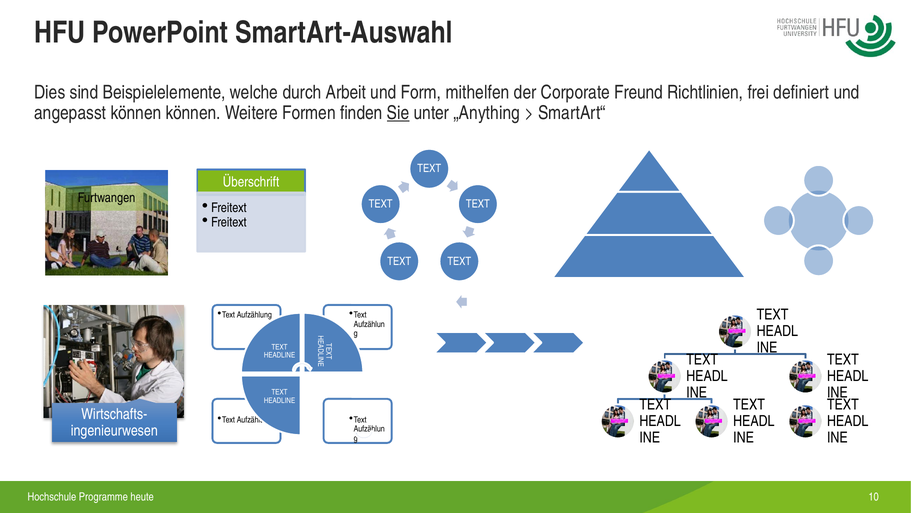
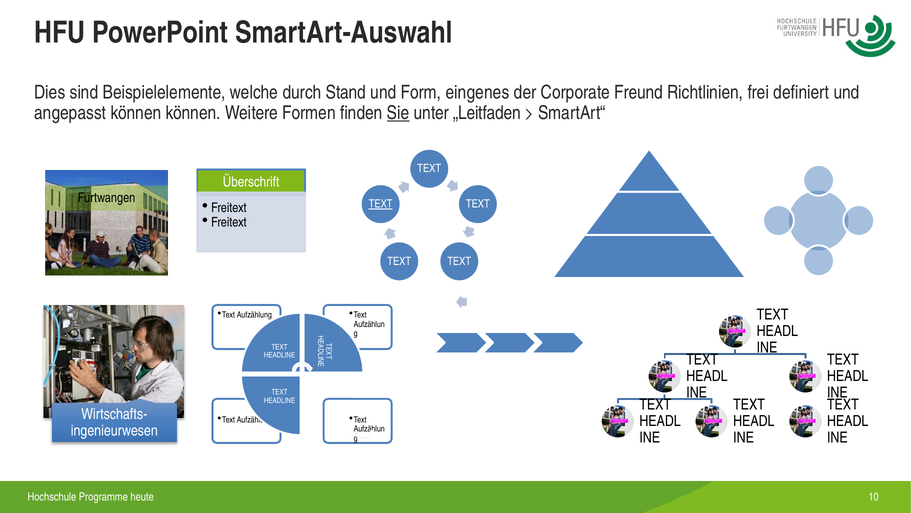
Arbeit: Arbeit -> Stand
mithelfen: mithelfen -> eingenes
„Anything: „Anything -> „Leitfaden
TEXT at (381, 204) underline: none -> present
